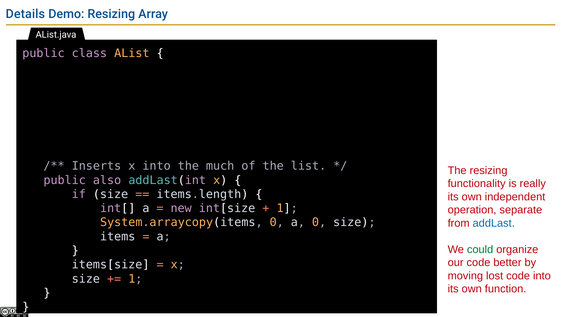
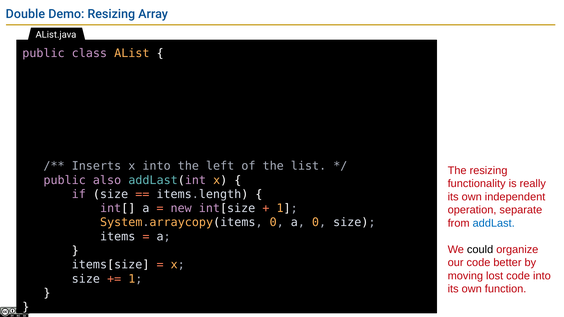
Details: Details -> Double
much: much -> left
could colour: green -> black
